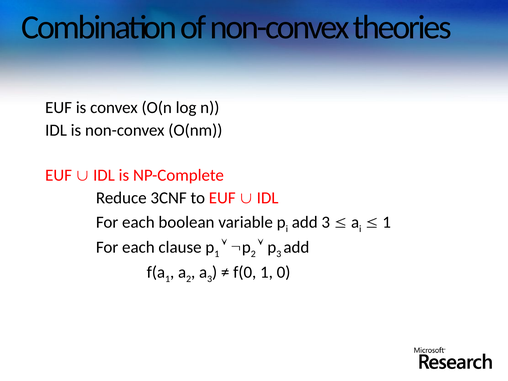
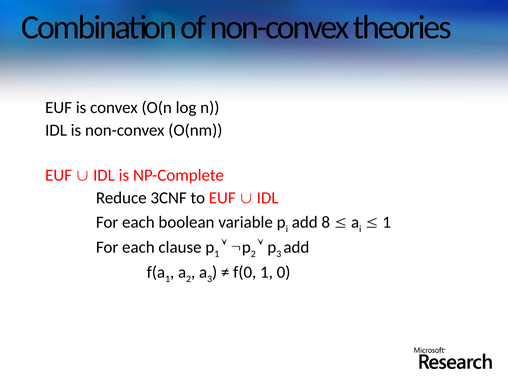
add 3: 3 -> 8
